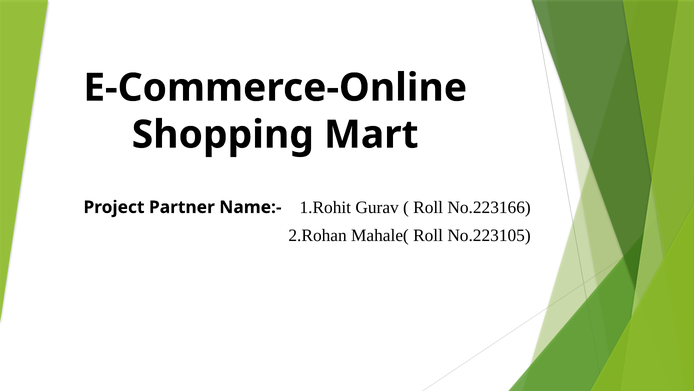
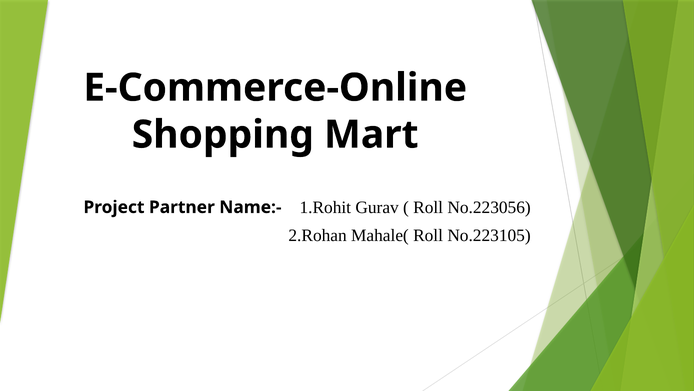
No.223166: No.223166 -> No.223056
